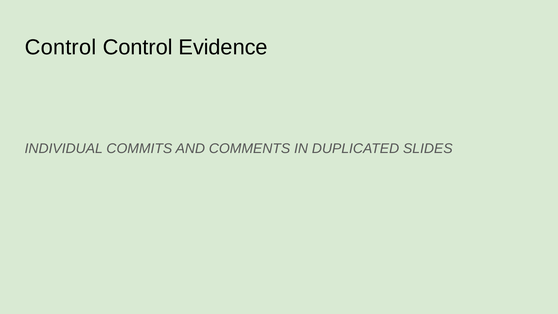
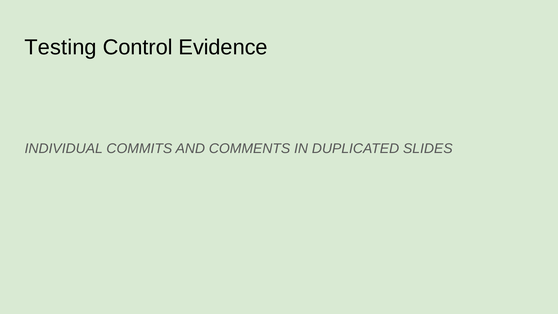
Control at (61, 47): Control -> Testing
